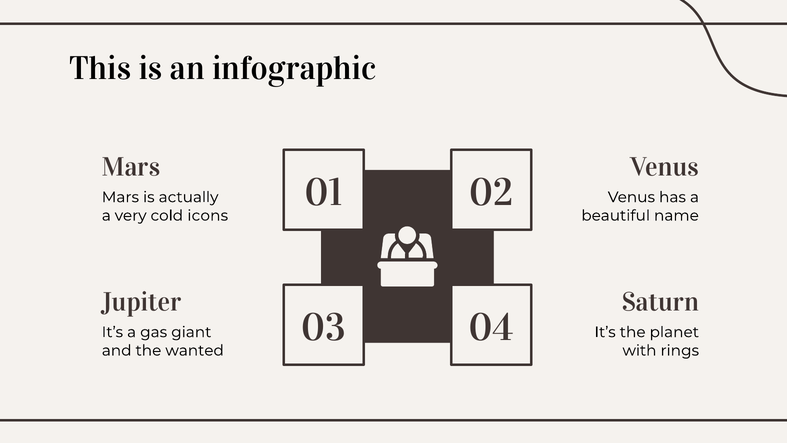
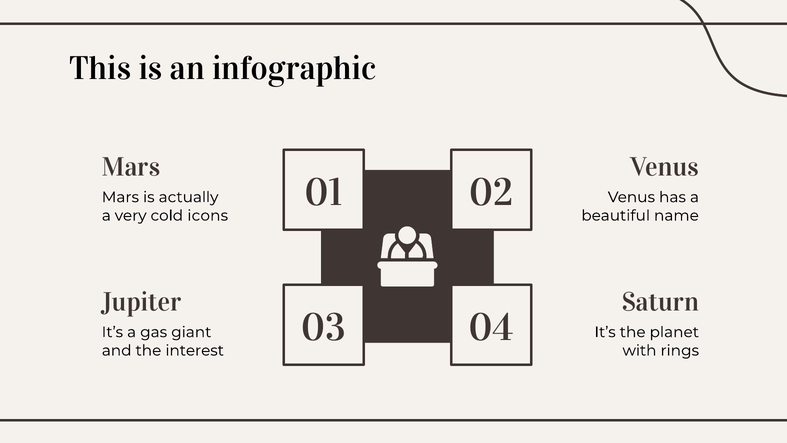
wanted: wanted -> interest
